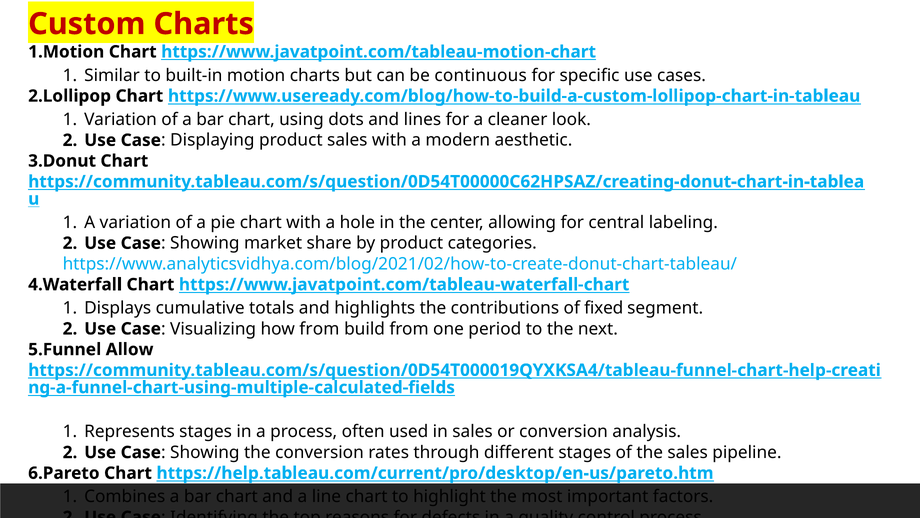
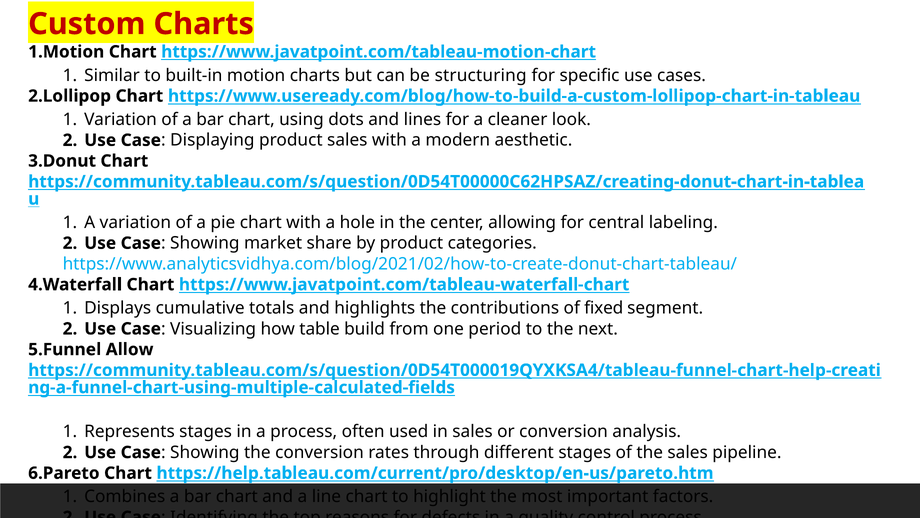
continuous: continuous -> structuring
how from: from -> table
